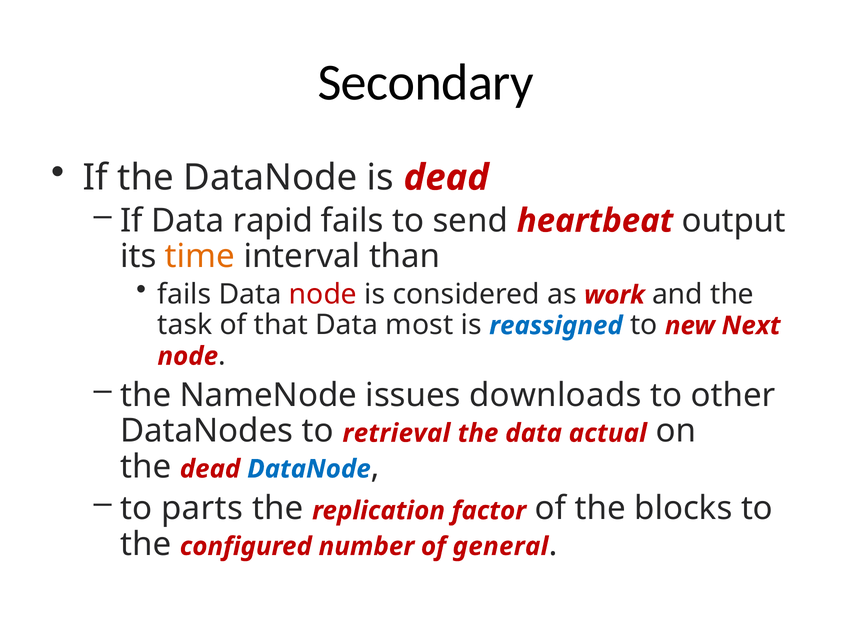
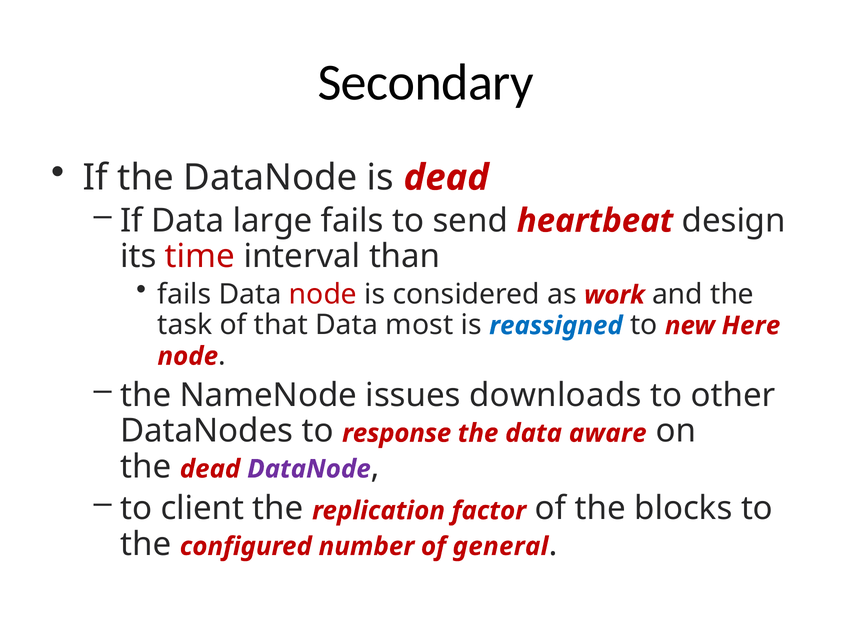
rapid: rapid -> large
output: output -> design
time colour: orange -> red
Next: Next -> Here
retrieval: retrieval -> response
actual: actual -> aware
DataNode at (309, 469) colour: blue -> purple
parts: parts -> client
